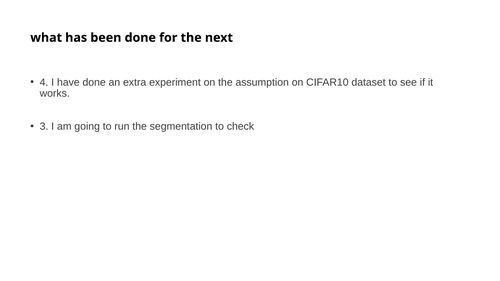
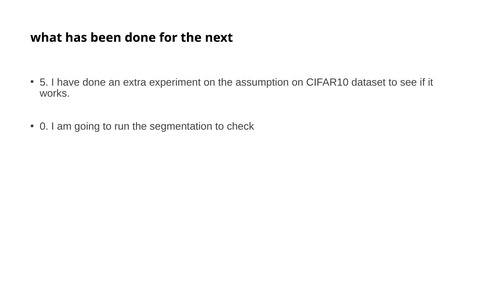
4: 4 -> 5
3: 3 -> 0
